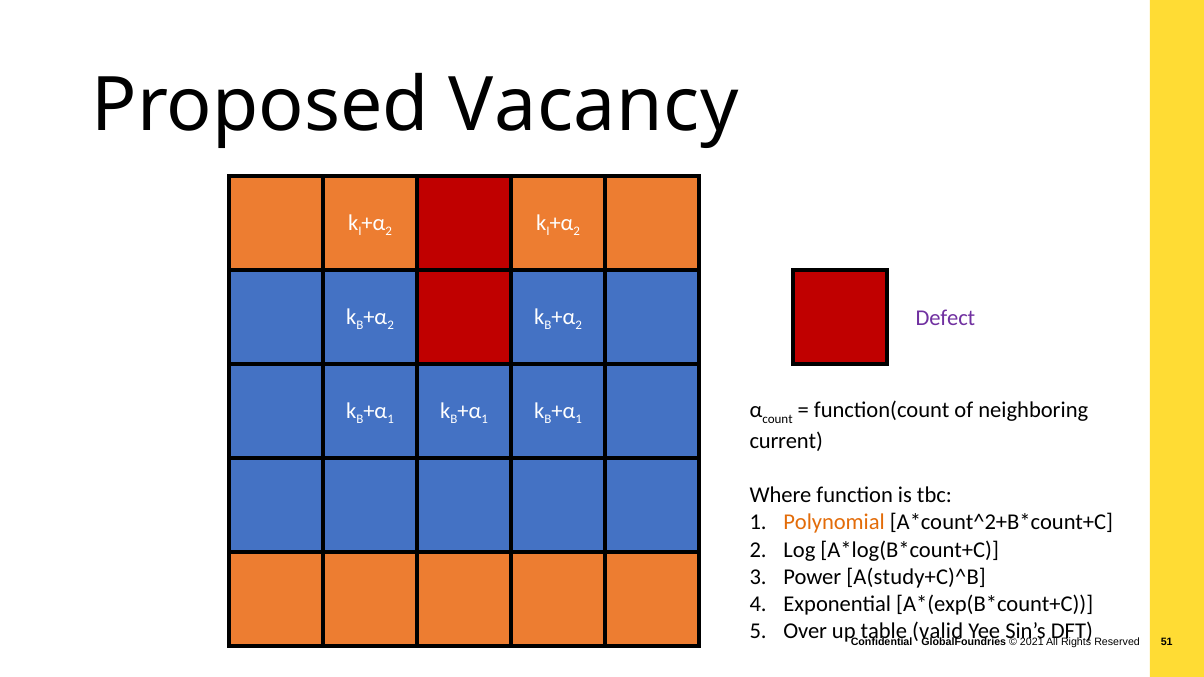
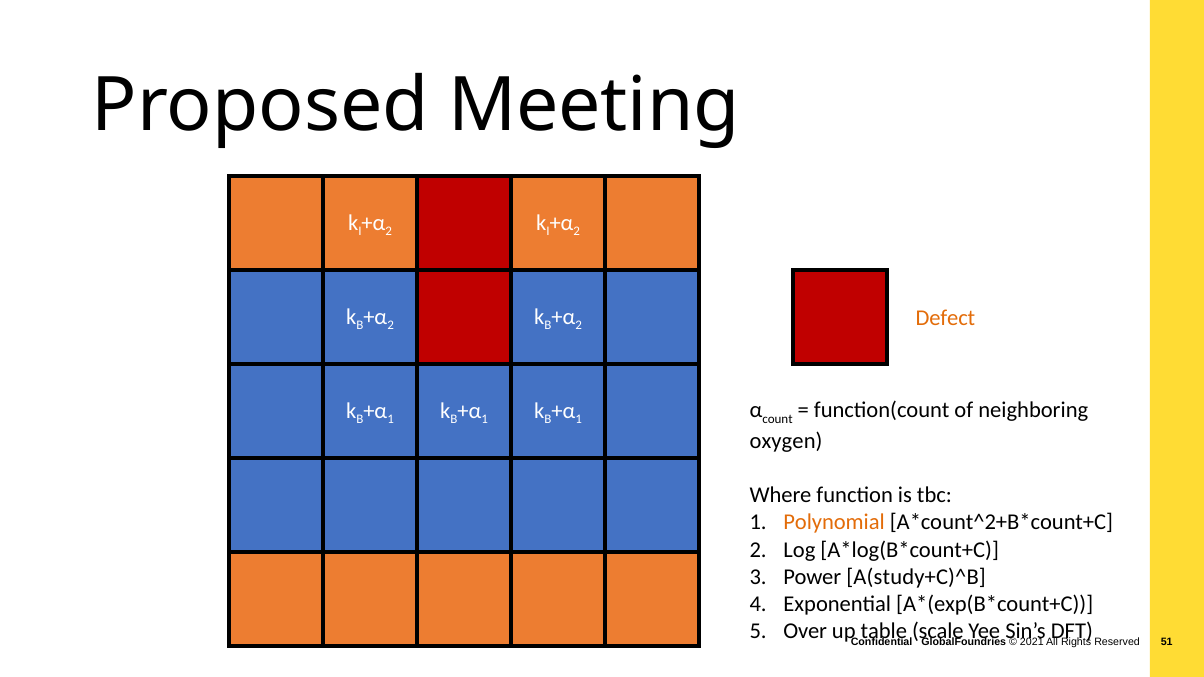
Vacancy: Vacancy -> Meeting
Defect colour: purple -> orange
current: current -> oxygen
valid: valid -> scale
